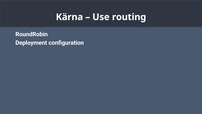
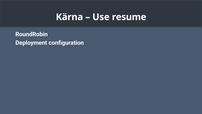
routing: routing -> resume
